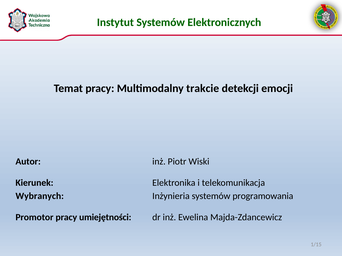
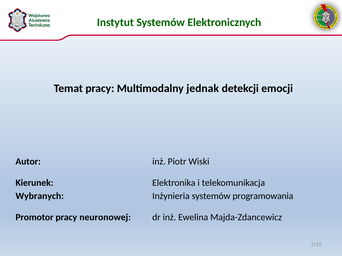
trakcie: trakcie -> jednak
umiejętności: umiejętności -> neuronowej
